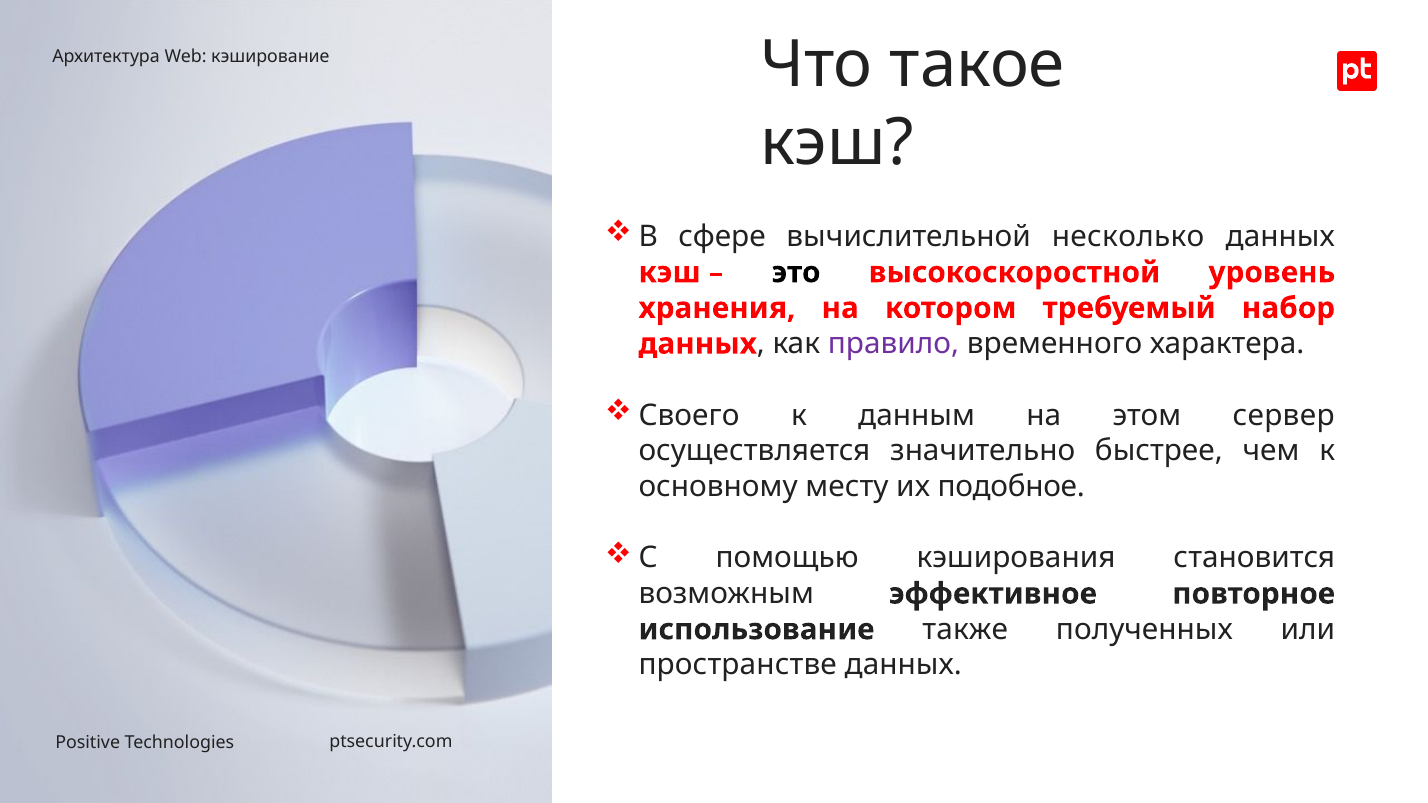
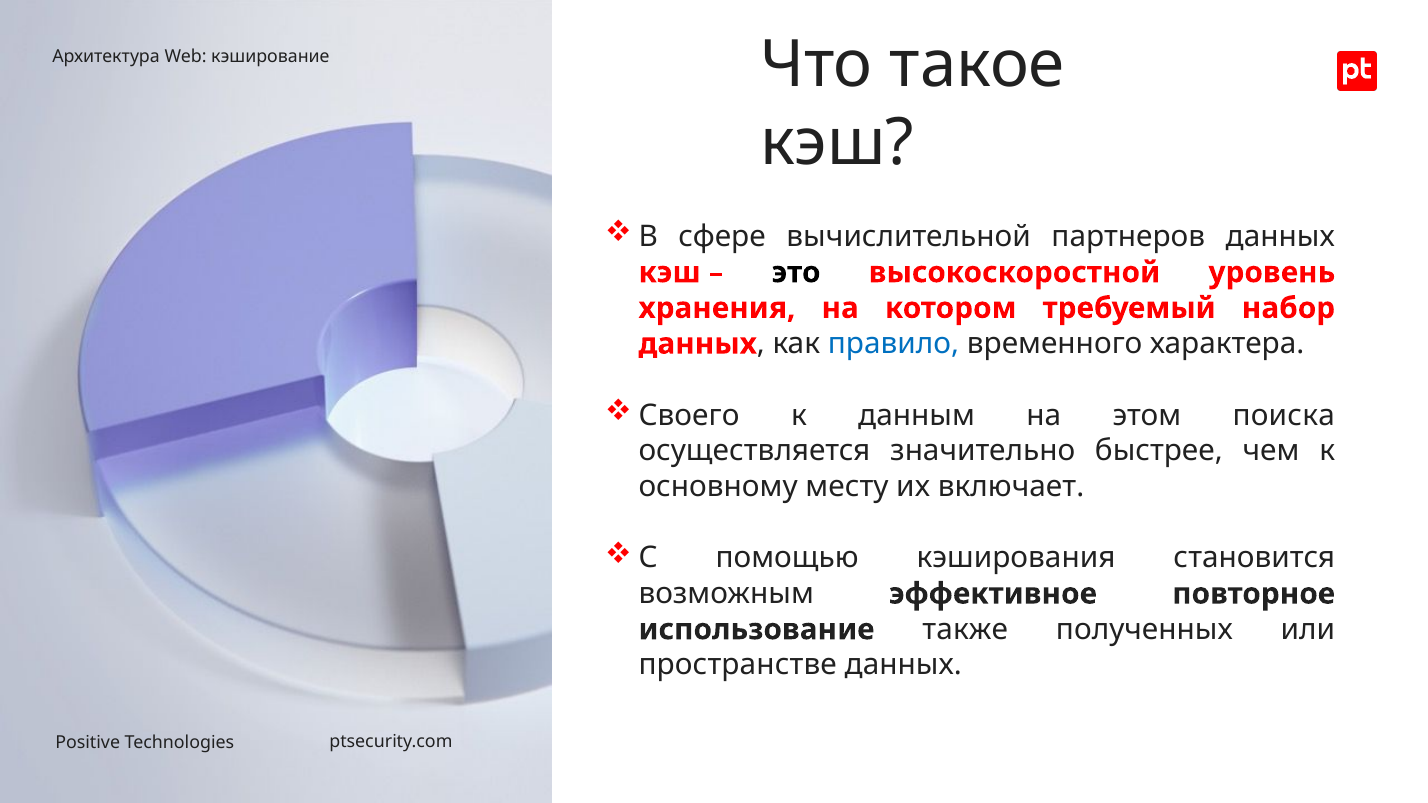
несколько: несколько -> партнеров
правило colour: purple -> blue
сервер: сервер -> поиска
подобное: подобное -> включает
